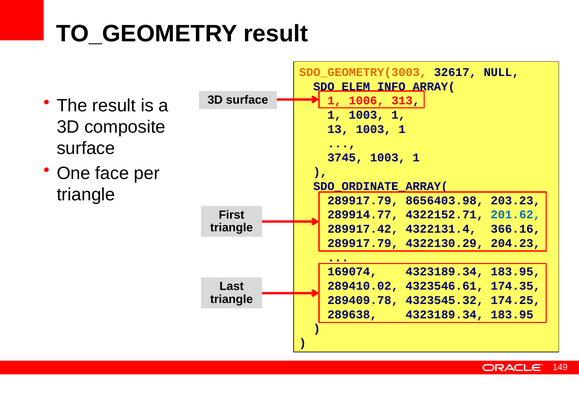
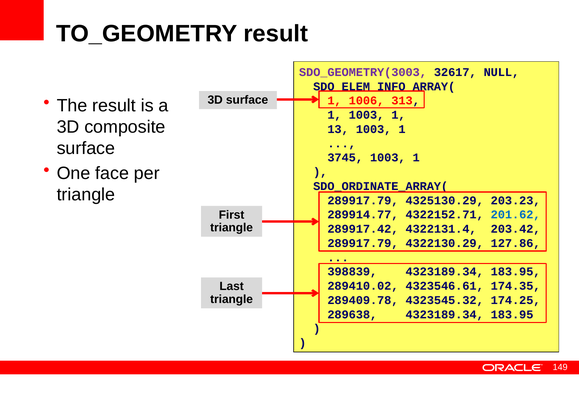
SDO_GEOMETRY(3003 colour: orange -> purple
8656403.98: 8656403.98 -> 4325130.29
366.16: 366.16 -> 203.42
204.23: 204.23 -> 127.86
169074: 169074 -> 398839
